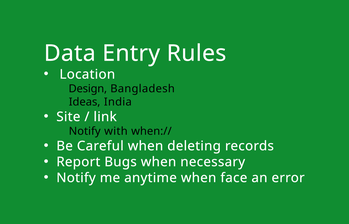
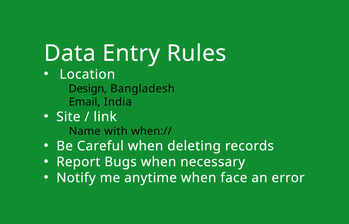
Ideas: Ideas -> Email
Notify at (85, 131): Notify -> Name
